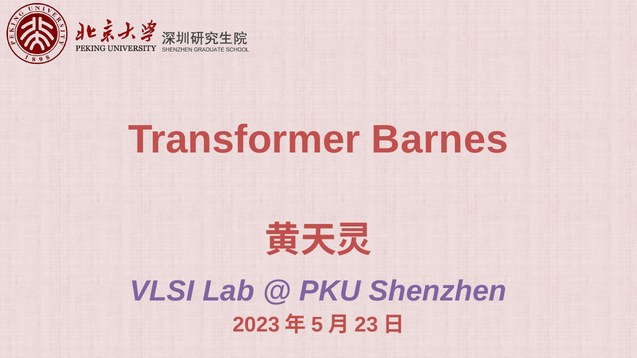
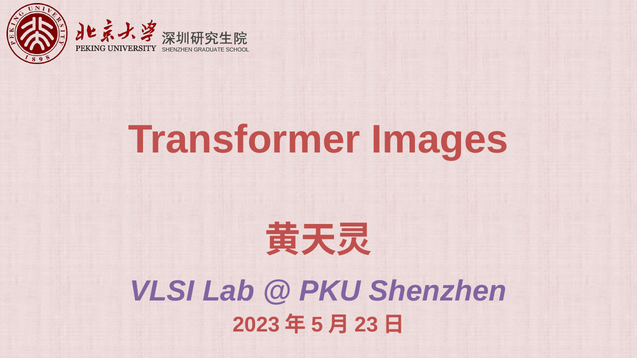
Barnes: Barnes -> Images
